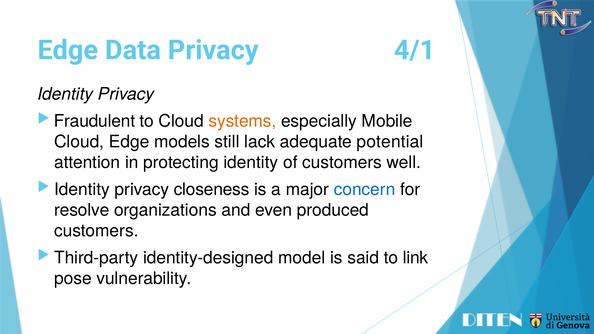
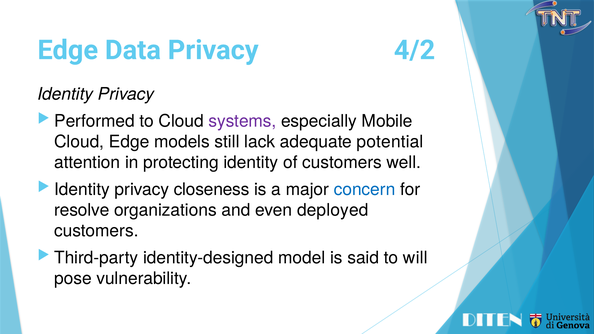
4/1: 4/1 -> 4/2
Fraudulent: Fraudulent -> Performed
systems colour: orange -> purple
produced: produced -> deployed
link: link -> will
